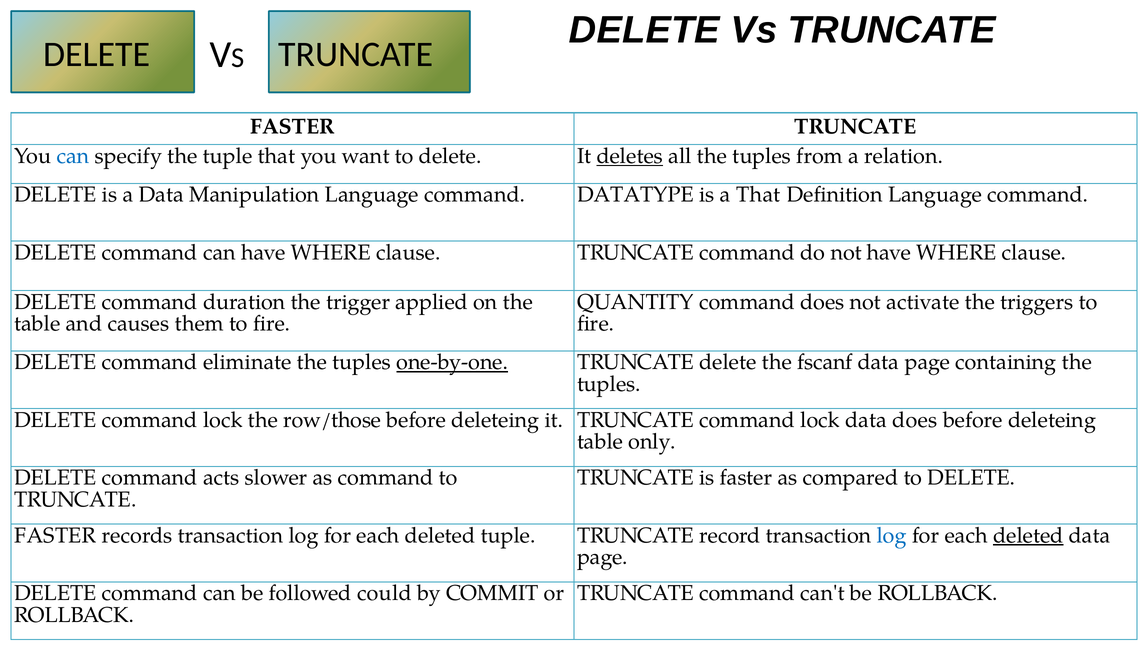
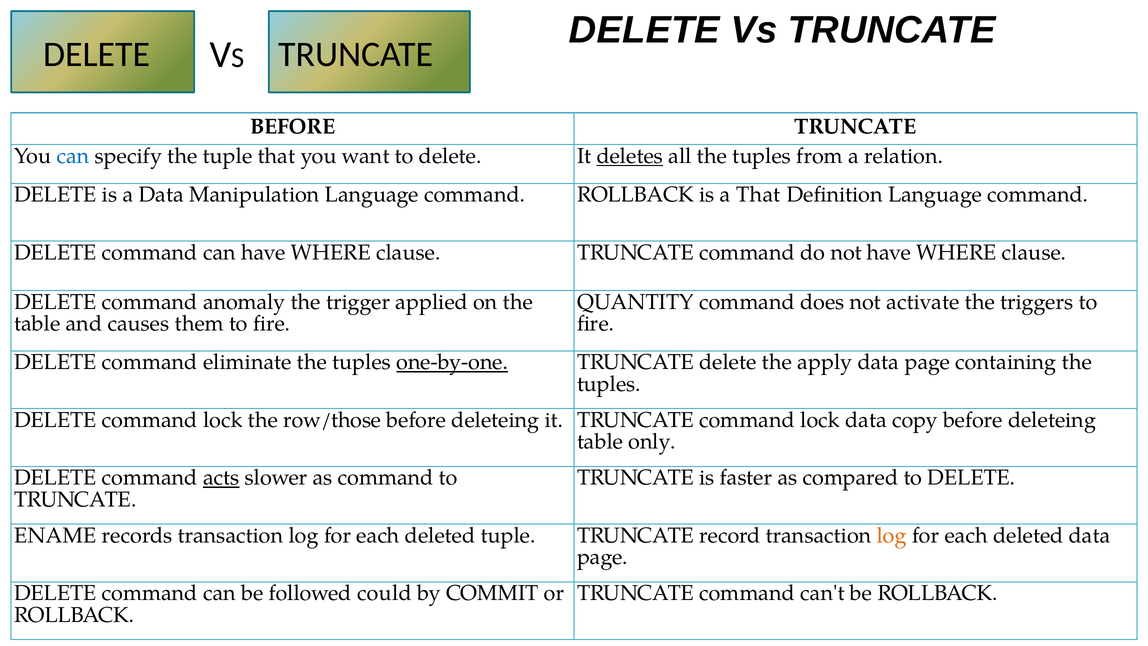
FASTER at (293, 127): FASTER -> BEFORE
command DATATYPE: DATATYPE -> ROLLBACK
duration: duration -> anomaly
fscanf: fscanf -> apply
data does: does -> copy
acts underline: none -> present
FASTER at (55, 535): FASTER -> ENAME
log at (892, 535) colour: blue -> orange
deleted at (1028, 535) underline: present -> none
